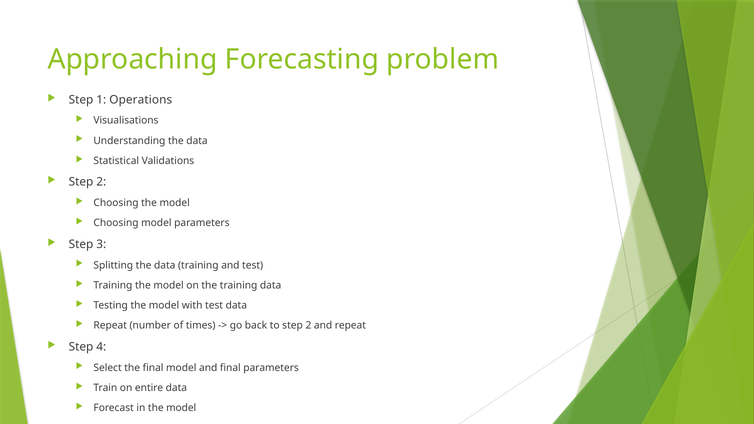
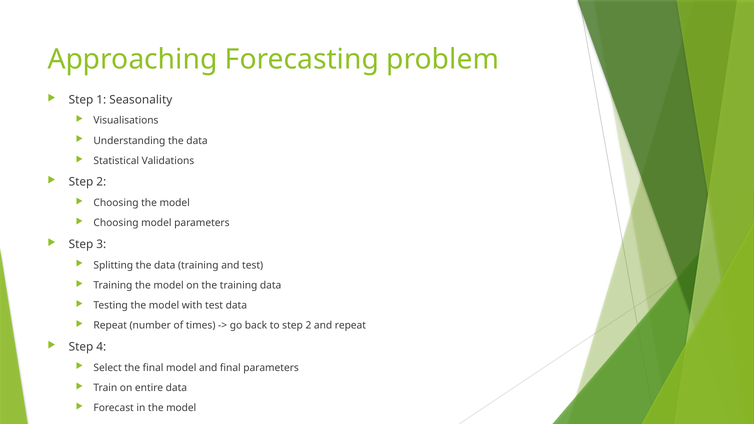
Operations: Operations -> Seasonality
